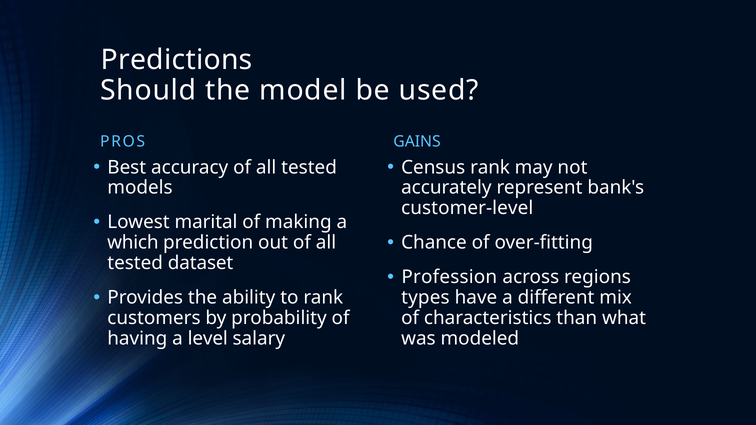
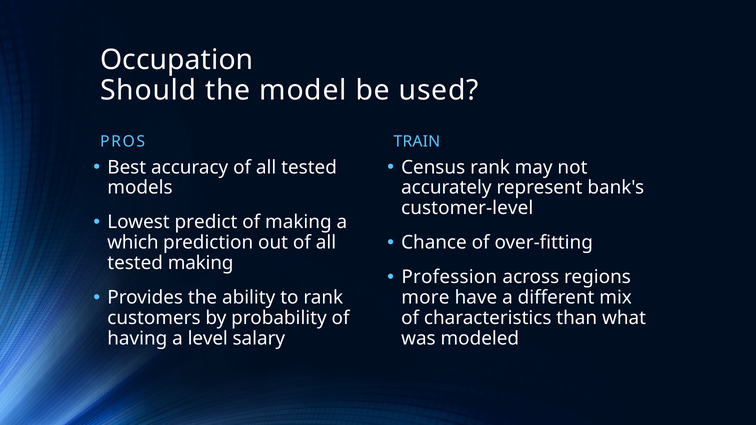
Predictions: Predictions -> Occupation
GAINS: GAINS -> TRAIN
marital: marital -> predict
tested dataset: dataset -> making
types: types -> more
